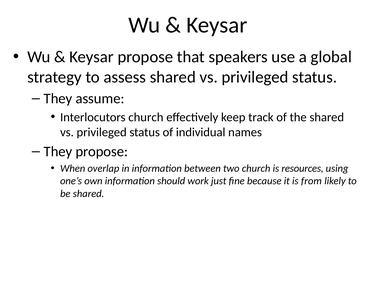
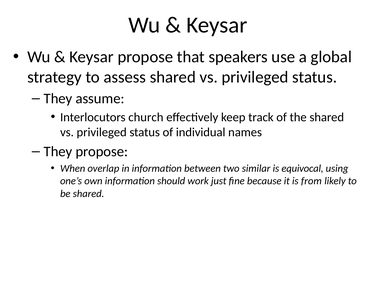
two church: church -> similar
resources: resources -> equivocal
